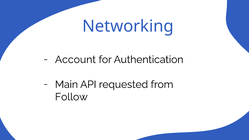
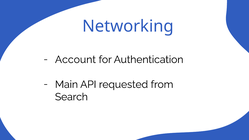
Follow: Follow -> Search
